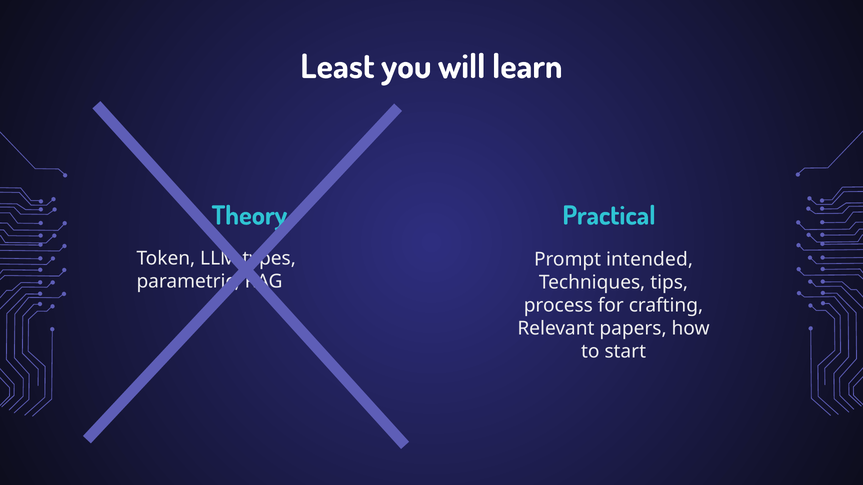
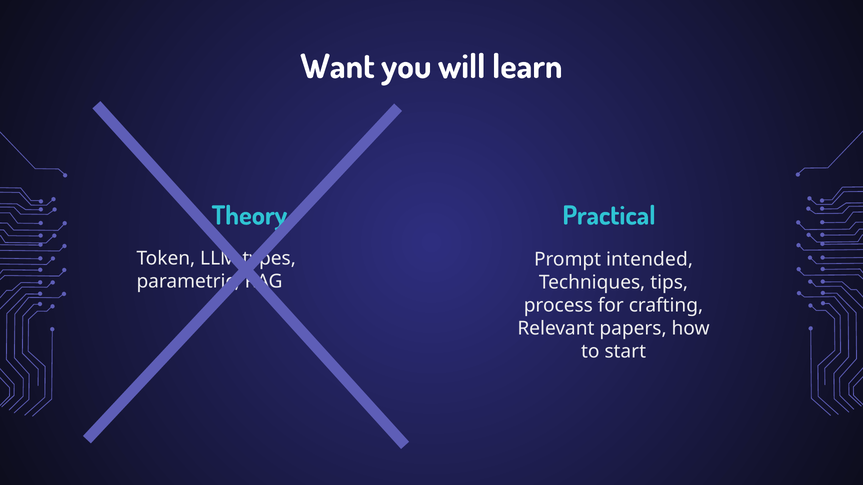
Least: Least -> Want
